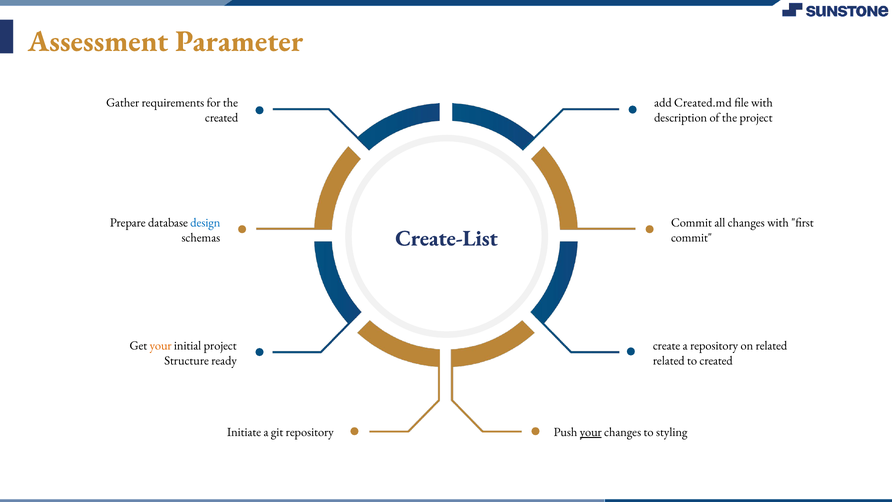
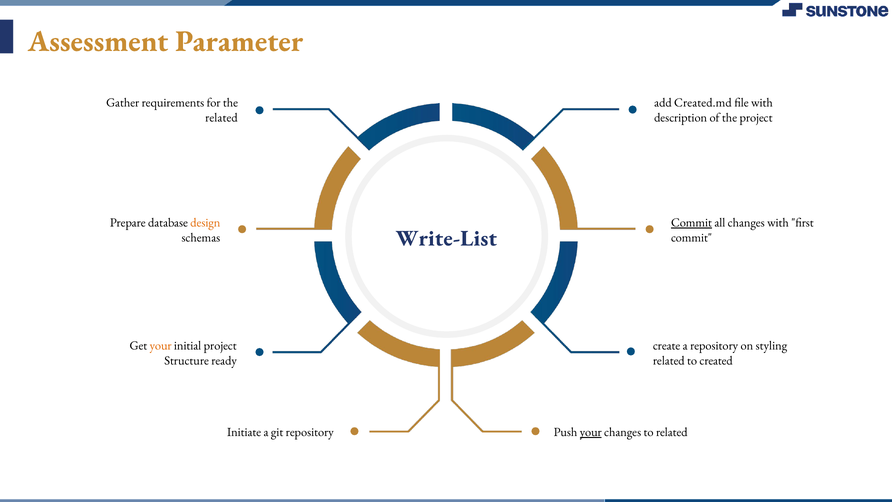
created at (222, 118): created -> related
design colour: blue -> orange
Commit at (691, 222) underline: none -> present
Create-List: Create-List -> Write-List
on related: related -> styling
to styling: styling -> related
